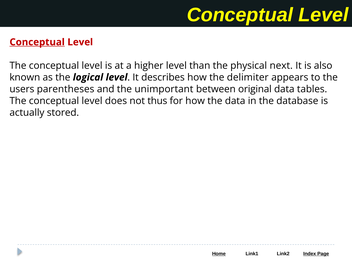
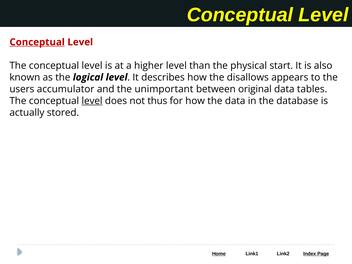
next: next -> start
delimiter: delimiter -> disallows
parentheses: parentheses -> accumulator
level at (92, 101) underline: none -> present
